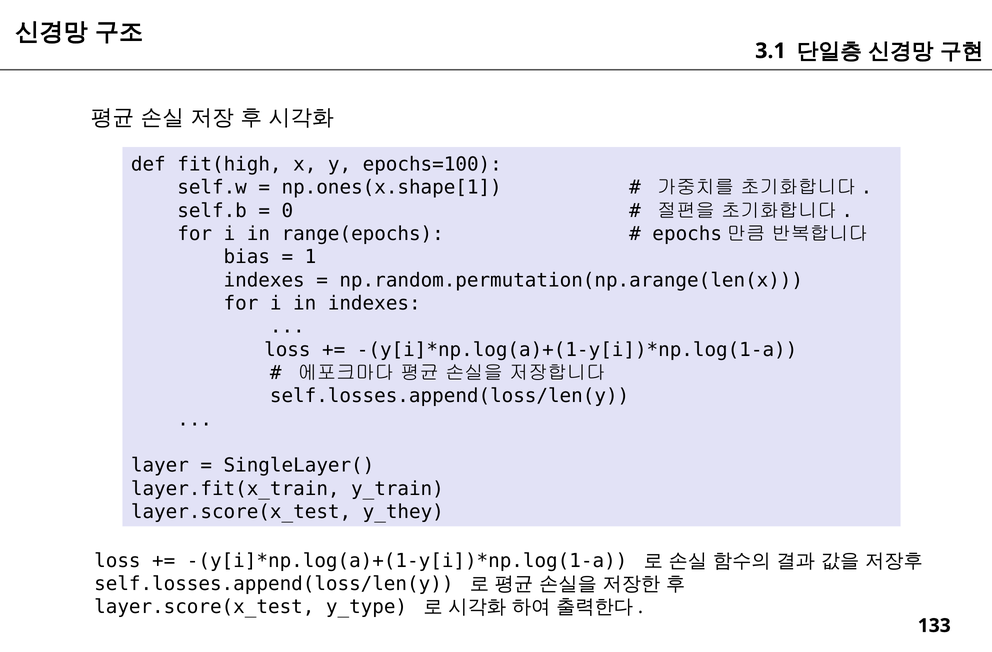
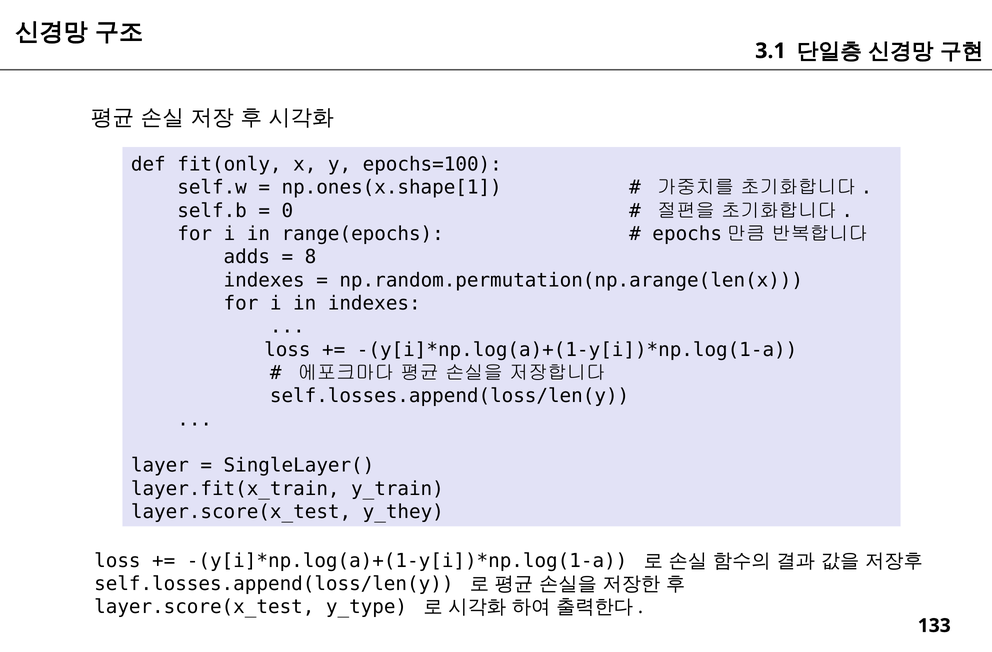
fit(high: fit(high -> fit(only
bias: bias -> adds
1: 1 -> 8
